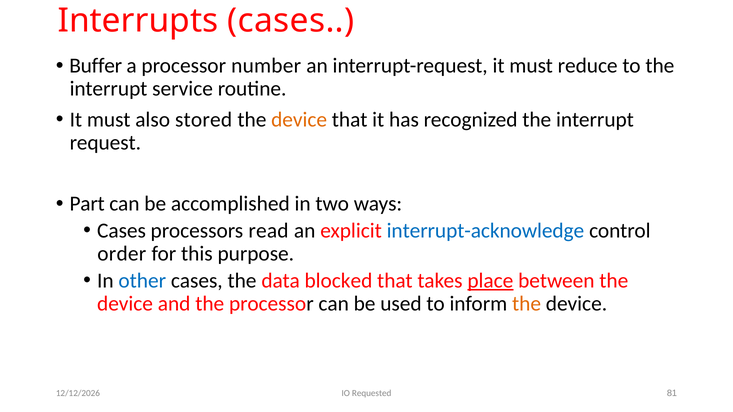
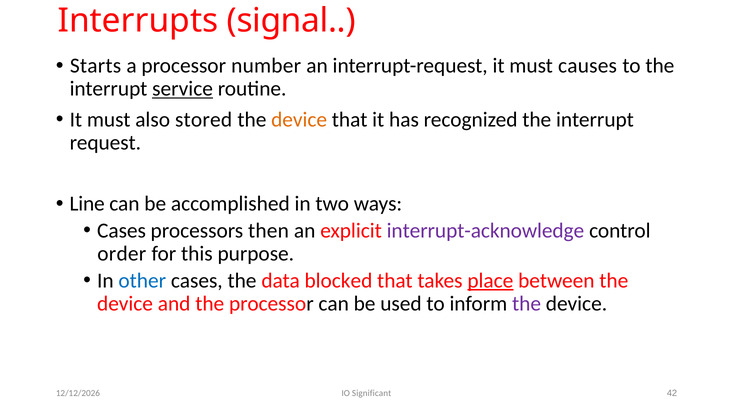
Interrupts cases: cases -> signal
Buffer: Buffer -> Starts
reduce: reduce -> causes
service underline: none -> present
Part: Part -> Line
read: read -> then
interrupt-acknowledge colour: blue -> purple
the at (527, 304) colour: orange -> purple
81: 81 -> 42
Requested: Requested -> Significant
